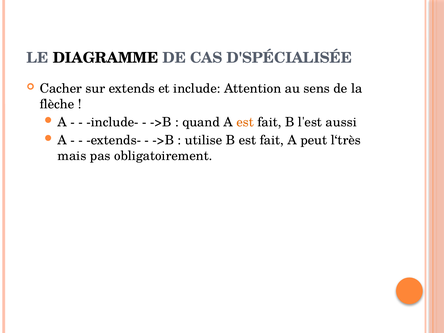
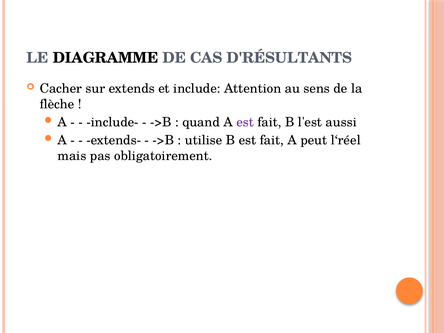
D'SPÉCIALISÉE: D'SPÉCIALISÉE -> D'RÉSULTANTS
est at (245, 122) colour: orange -> purple
l‘très: l‘très -> l‘réel
